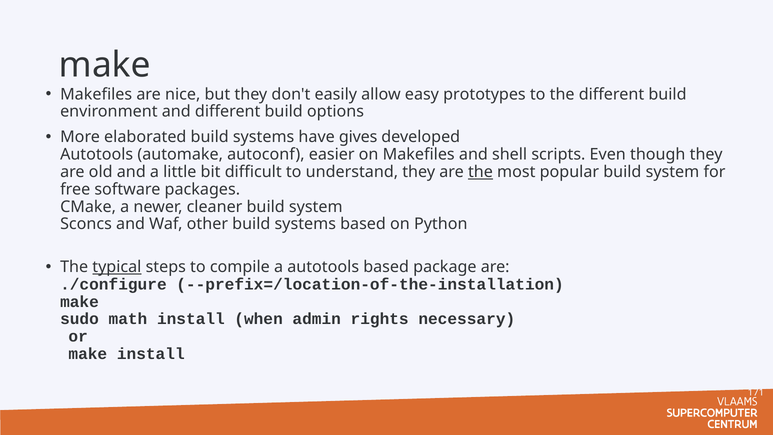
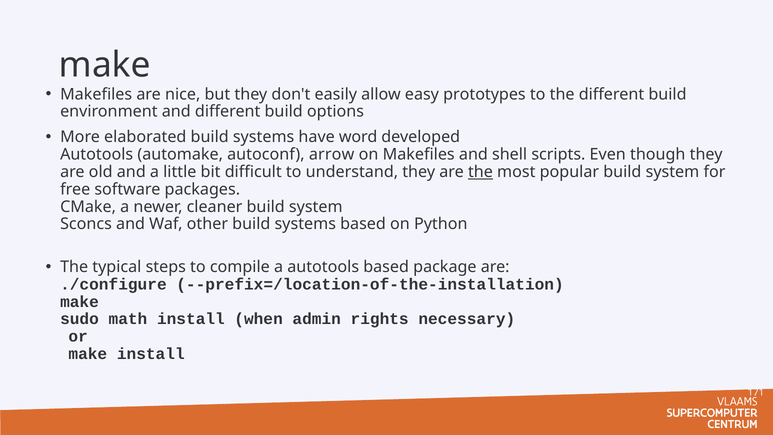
gives: gives -> word
easier: easier -> arrow
typical underline: present -> none
